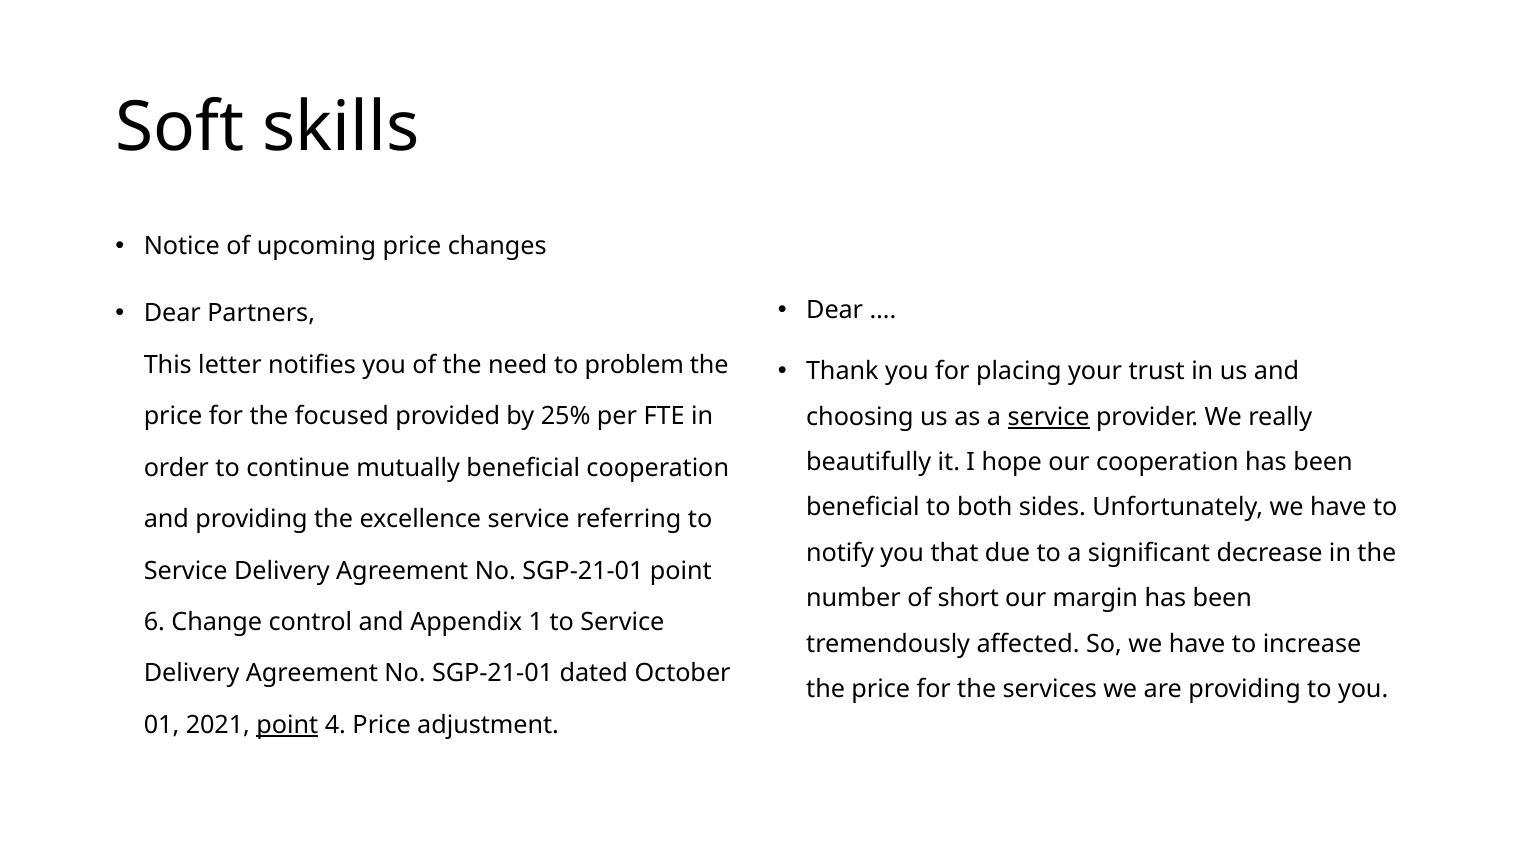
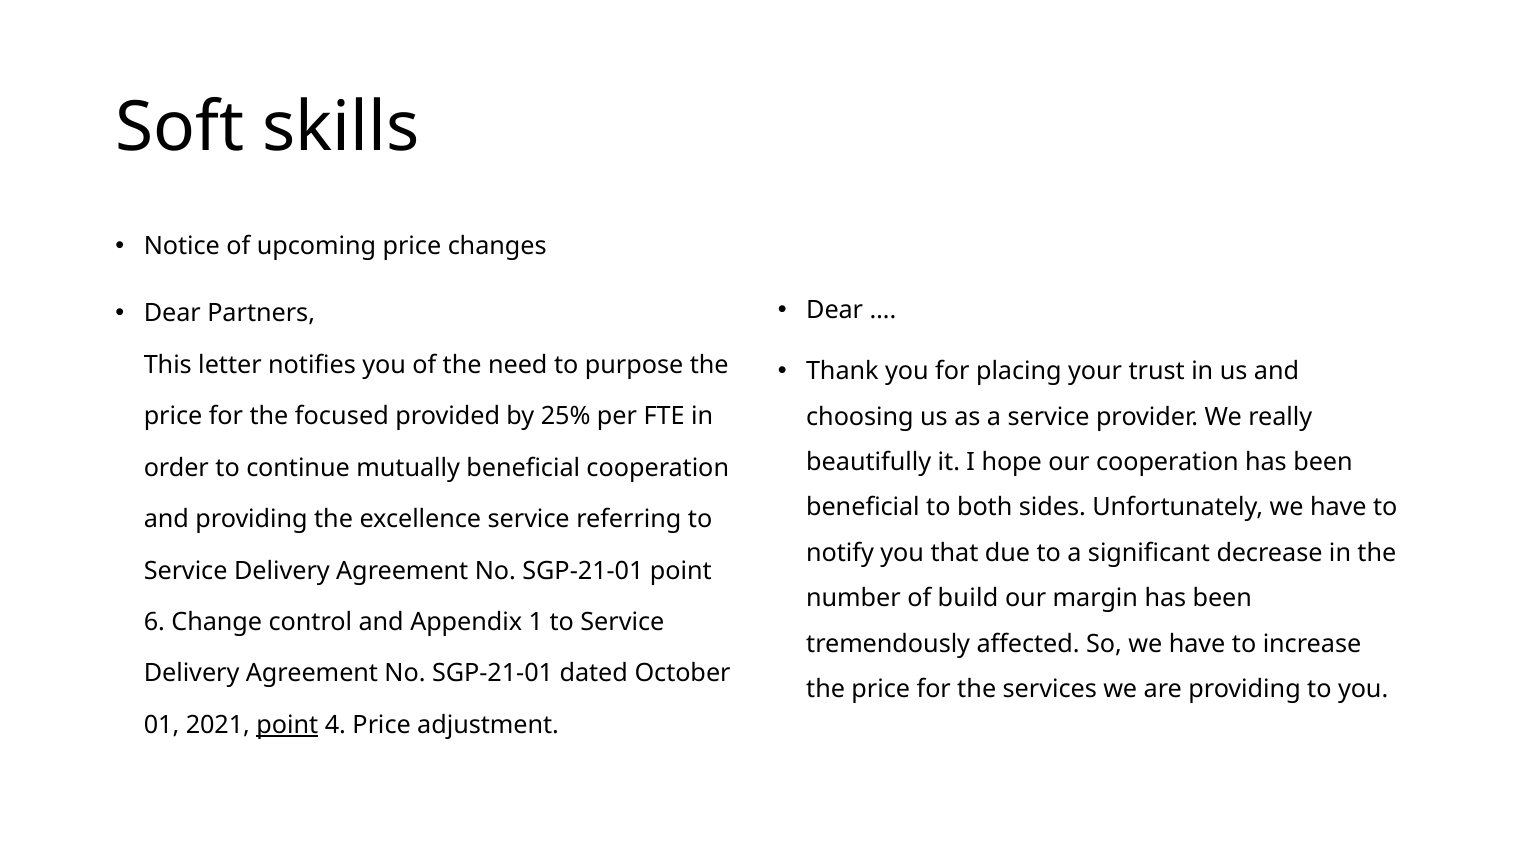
problem: problem -> purpose
service at (1049, 417) underline: present -> none
short: short -> build
